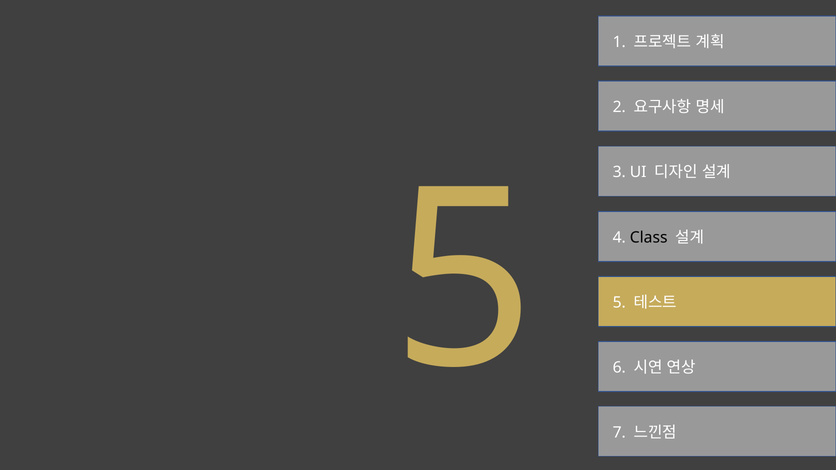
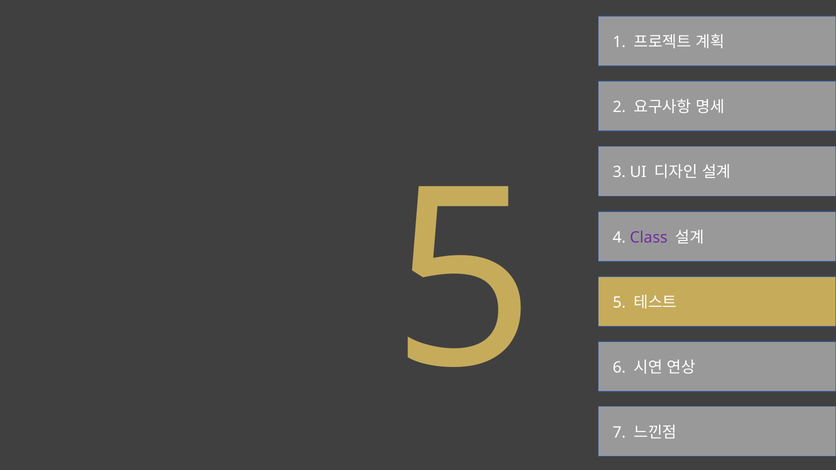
Class colour: black -> purple
